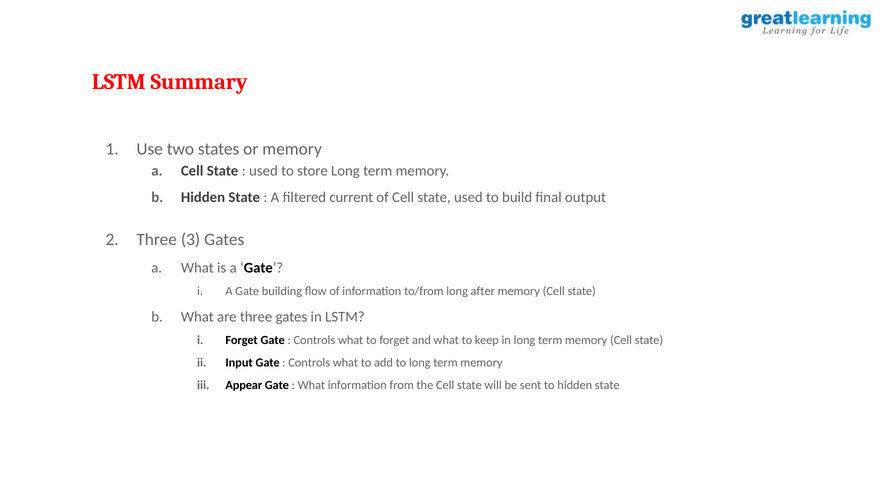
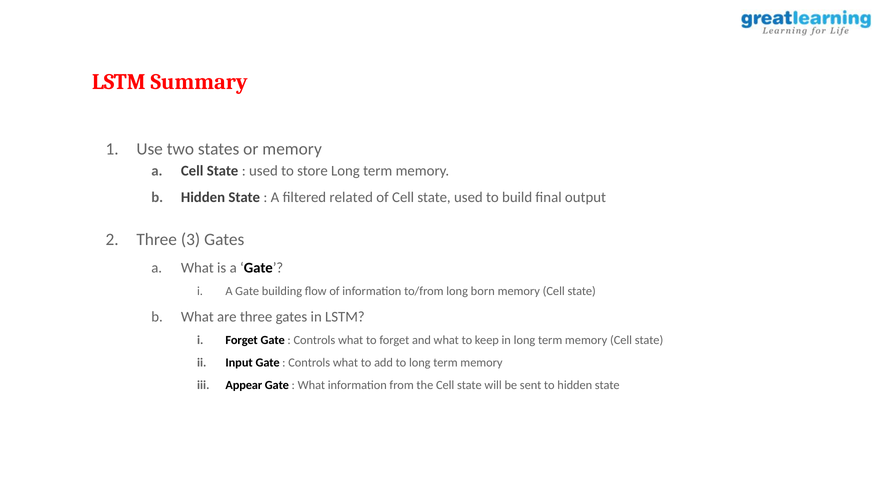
current: current -> related
after: after -> born
